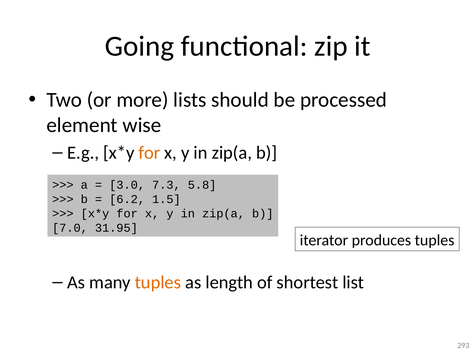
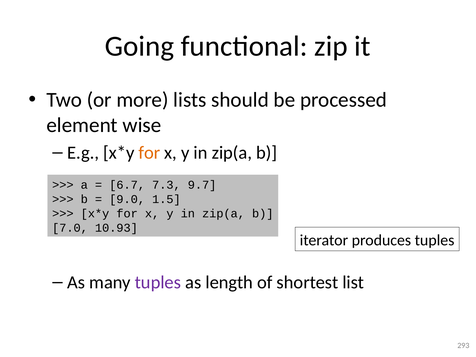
3.0: 3.0 -> 6.7
5.8: 5.8 -> 9.7
6.2: 6.2 -> 9.0
31.95: 31.95 -> 10.93
tuples at (158, 282) colour: orange -> purple
